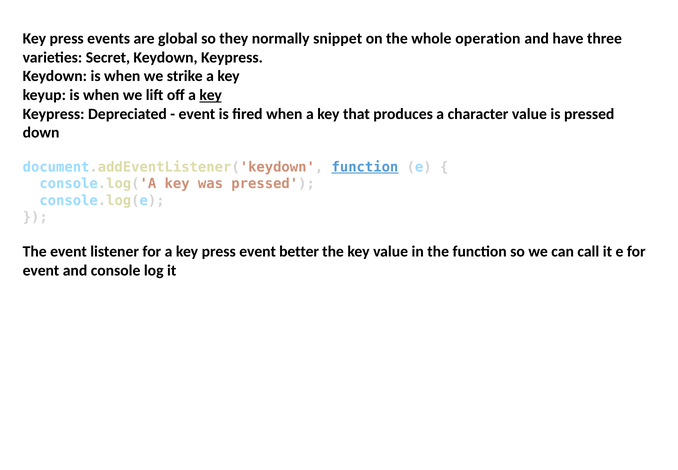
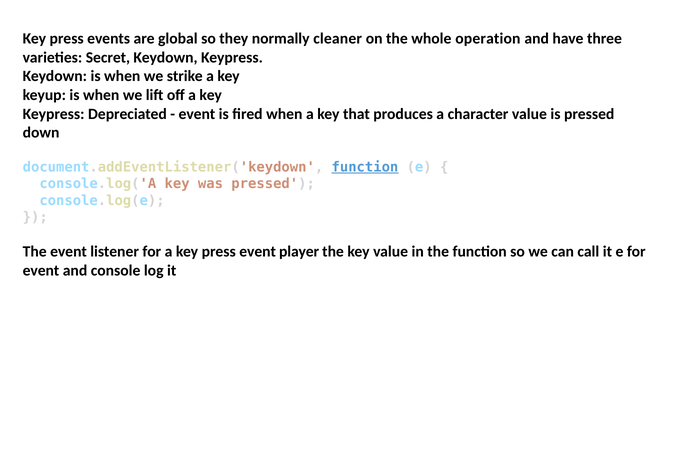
snippet: snippet -> cleaner
key at (211, 95) underline: present -> none
better: better -> player
